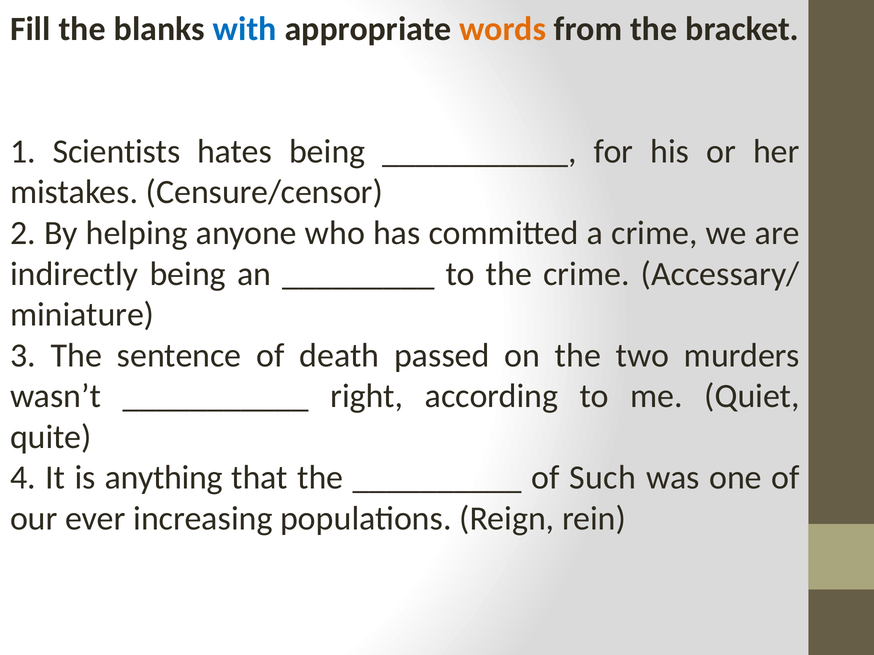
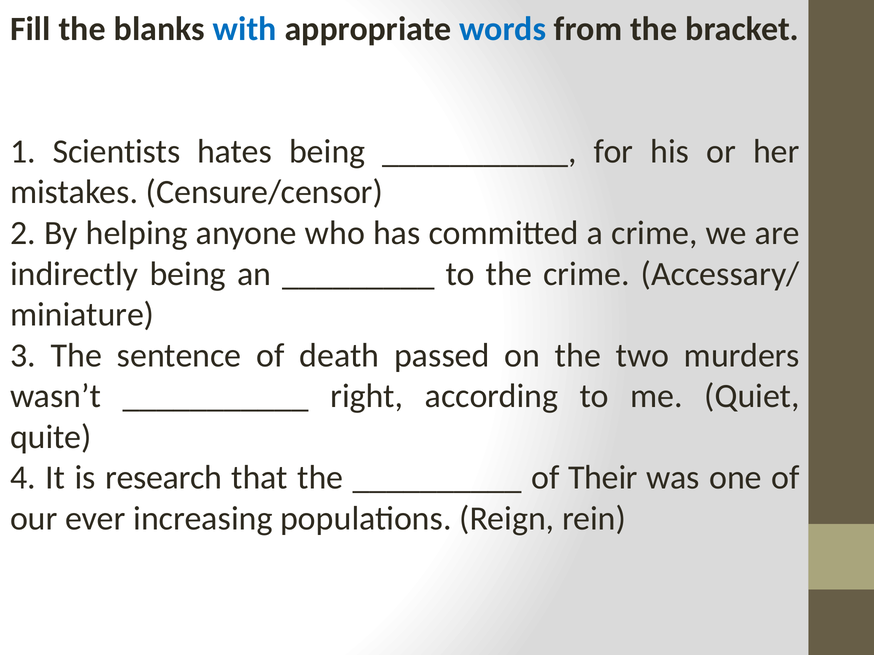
words colour: orange -> blue
anything: anything -> research
Such: Such -> Their
